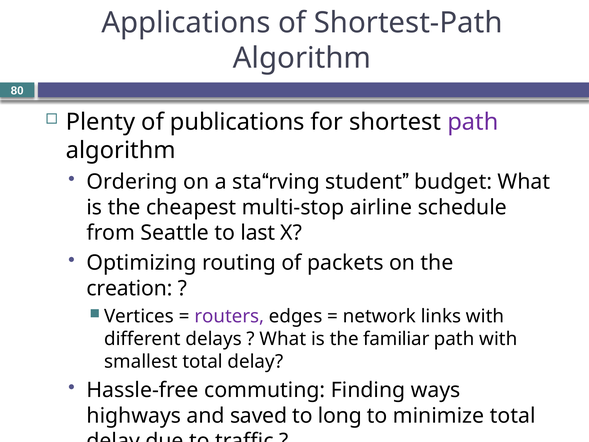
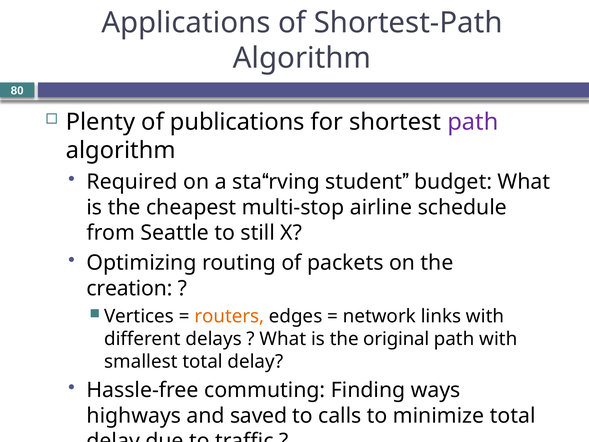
Ordering: Ordering -> Required
last: last -> still
routers colour: purple -> orange
familiar: familiar -> original
long: long -> calls
